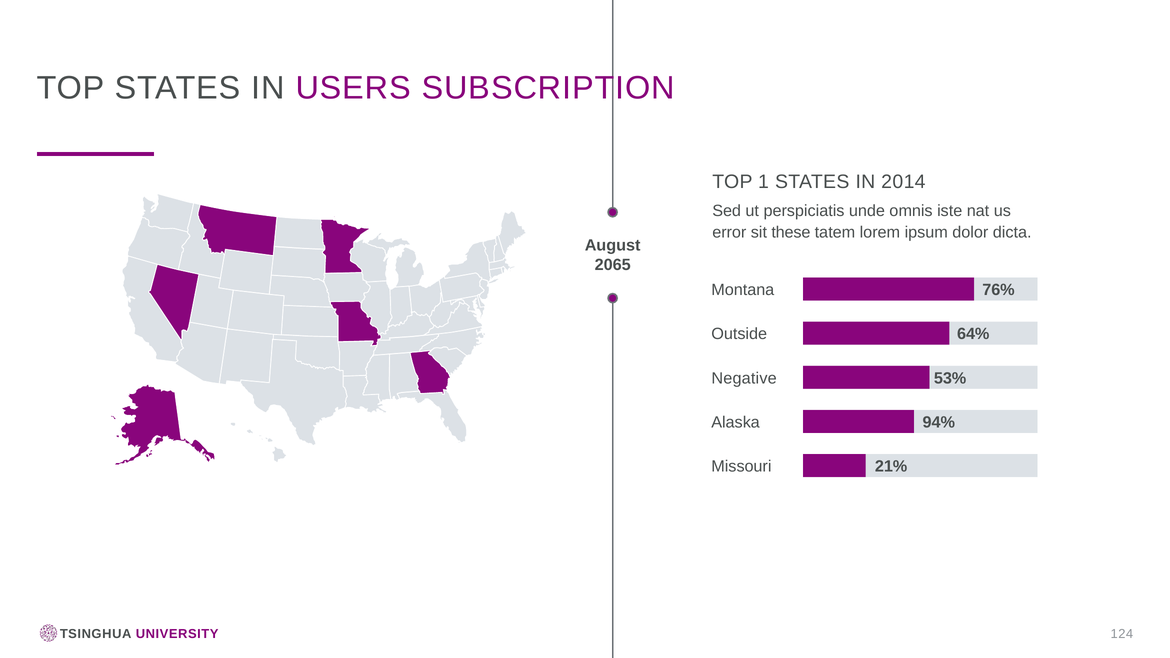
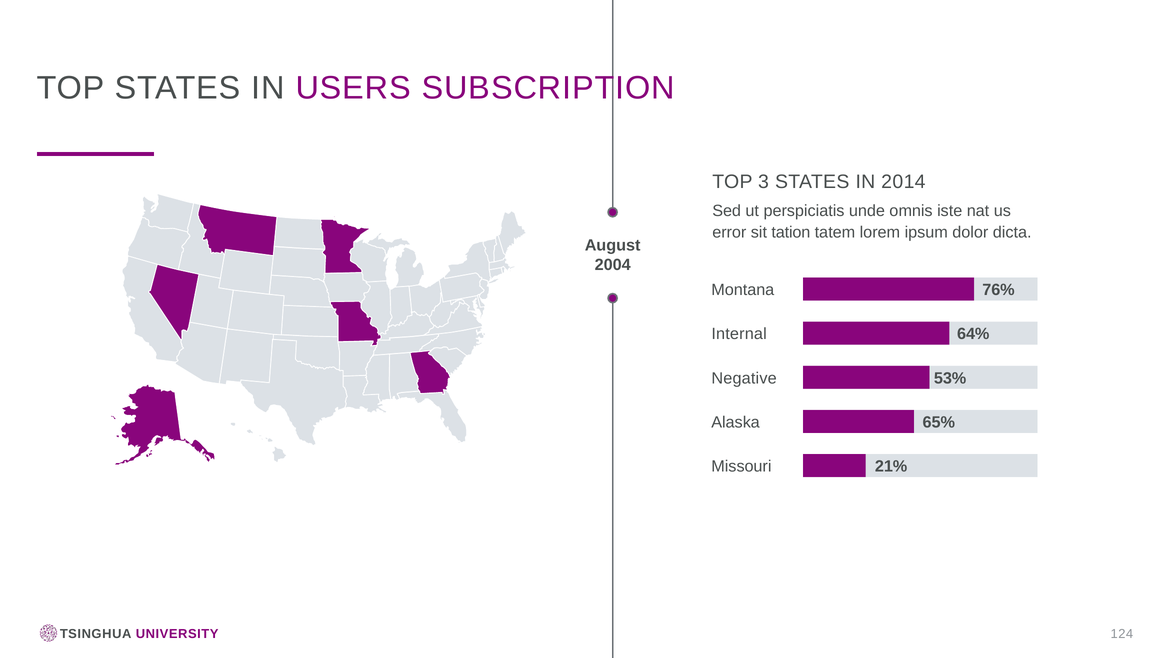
1: 1 -> 3
these: these -> tation
2065: 2065 -> 2004
Outside: Outside -> Internal
94%: 94% -> 65%
